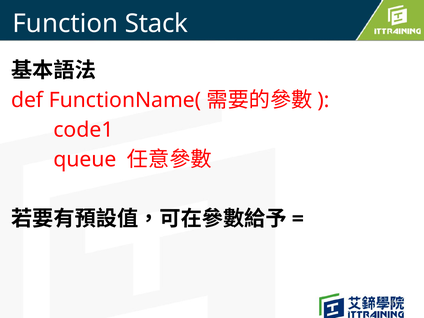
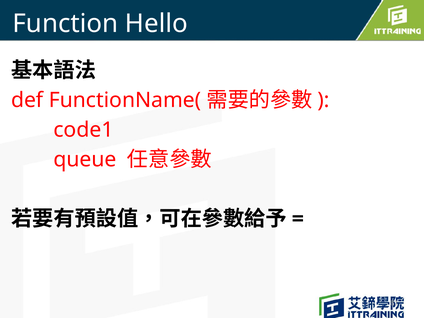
Stack: Stack -> Hello
